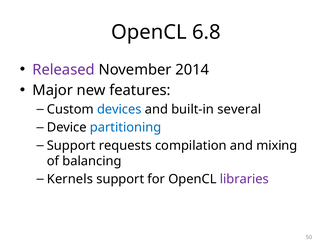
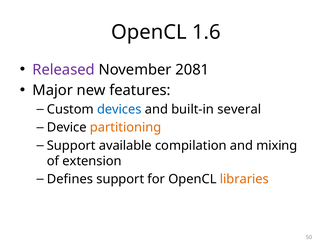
6.8: 6.8 -> 1.6
2014: 2014 -> 2081
partitioning colour: blue -> orange
requests: requests -> available
balancing: balancing -> extension
Kernels: Kernels -> Defines
libraries colour: purple -> orange
